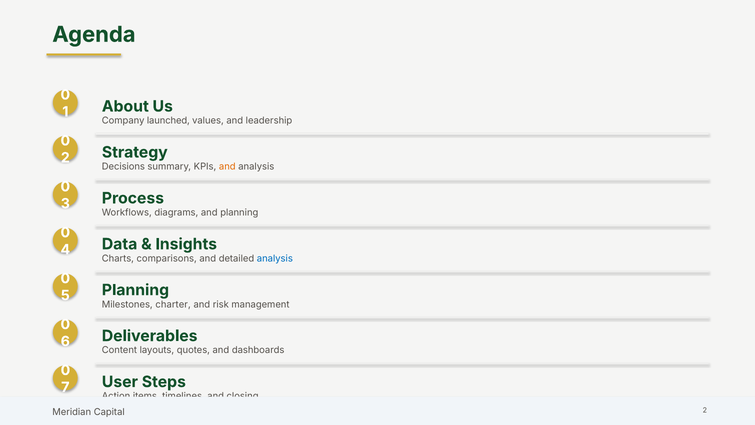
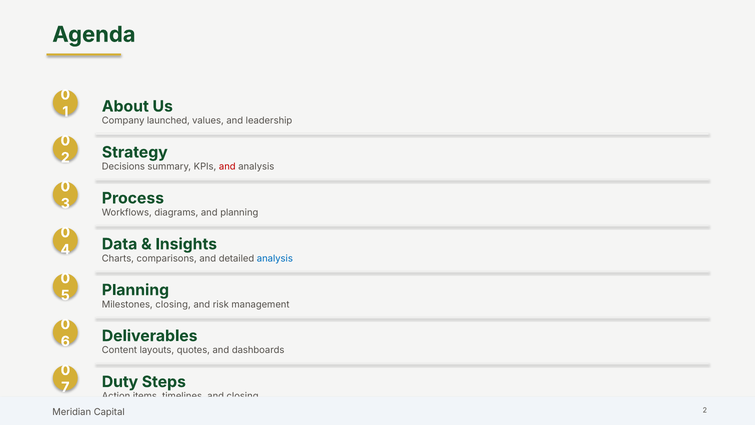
and at (227, 167) colour: orange -> red
Milestones charter: charter -> closing
User: User -> Duty
